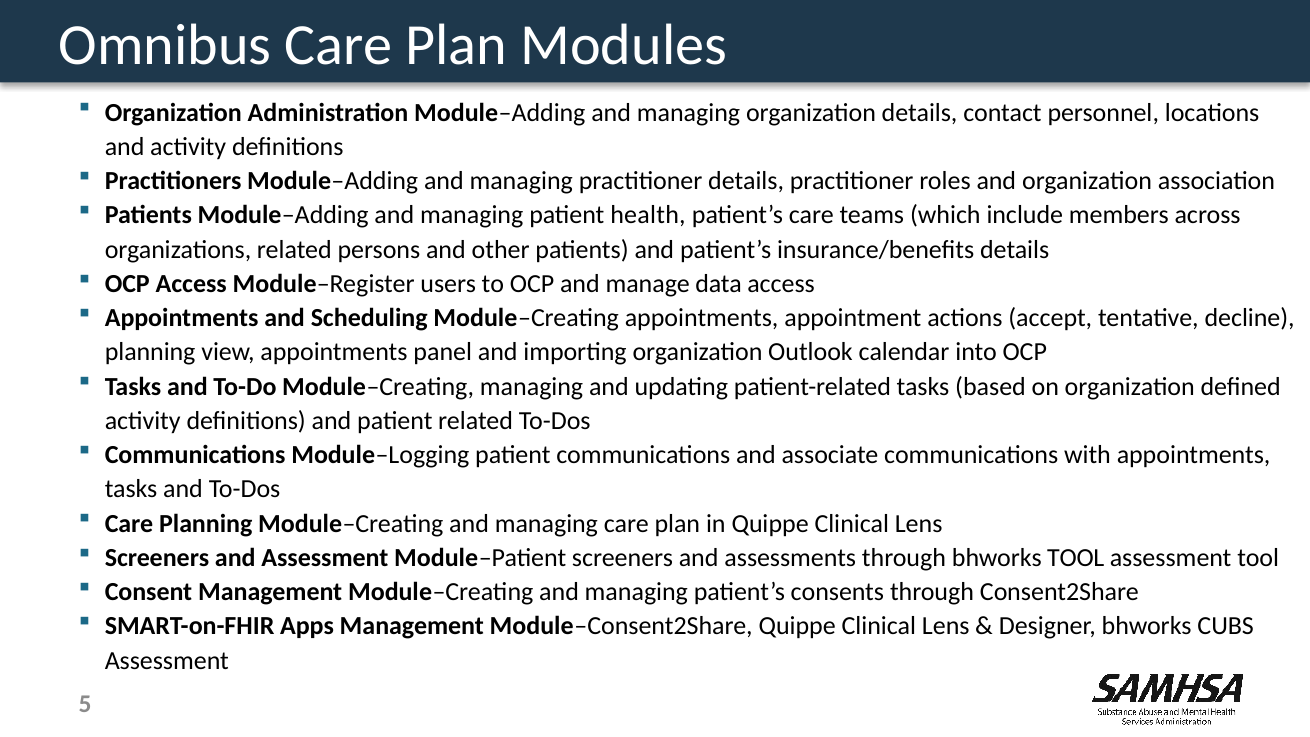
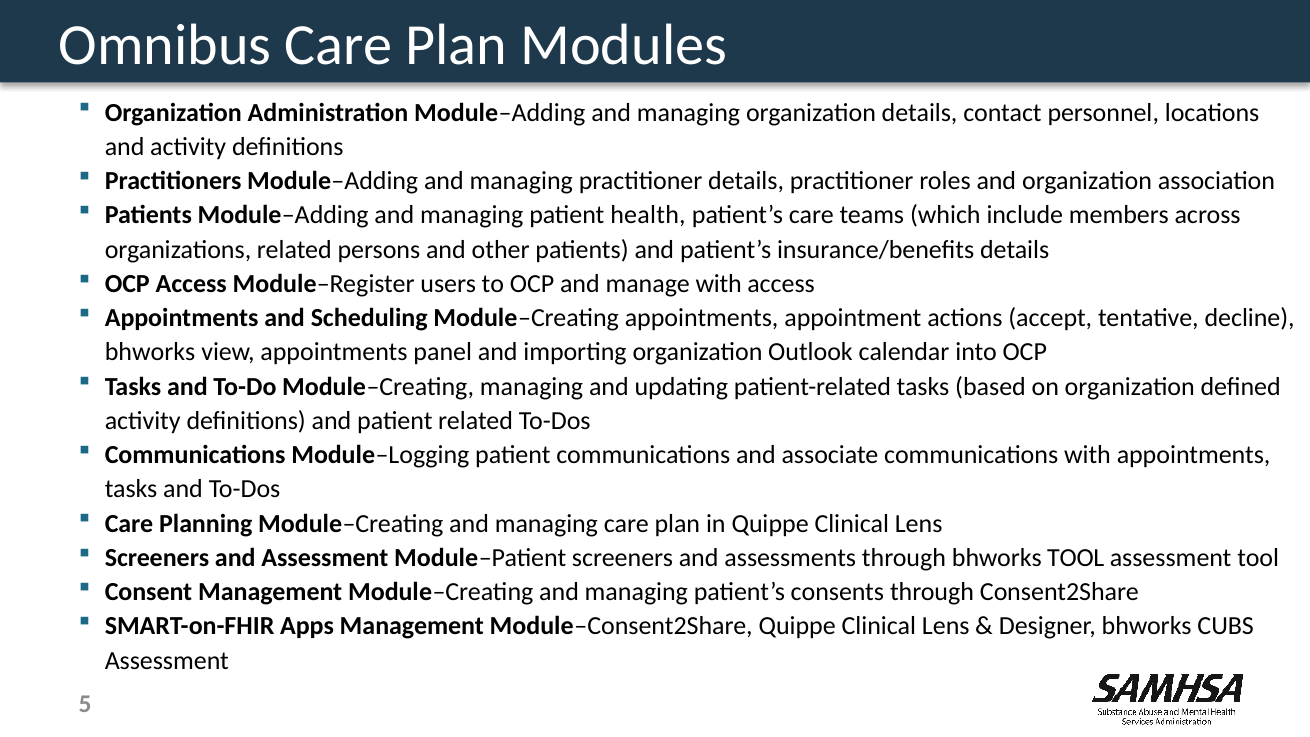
manage data: data -> with
planning at (150, 352): planning -> bhworks
